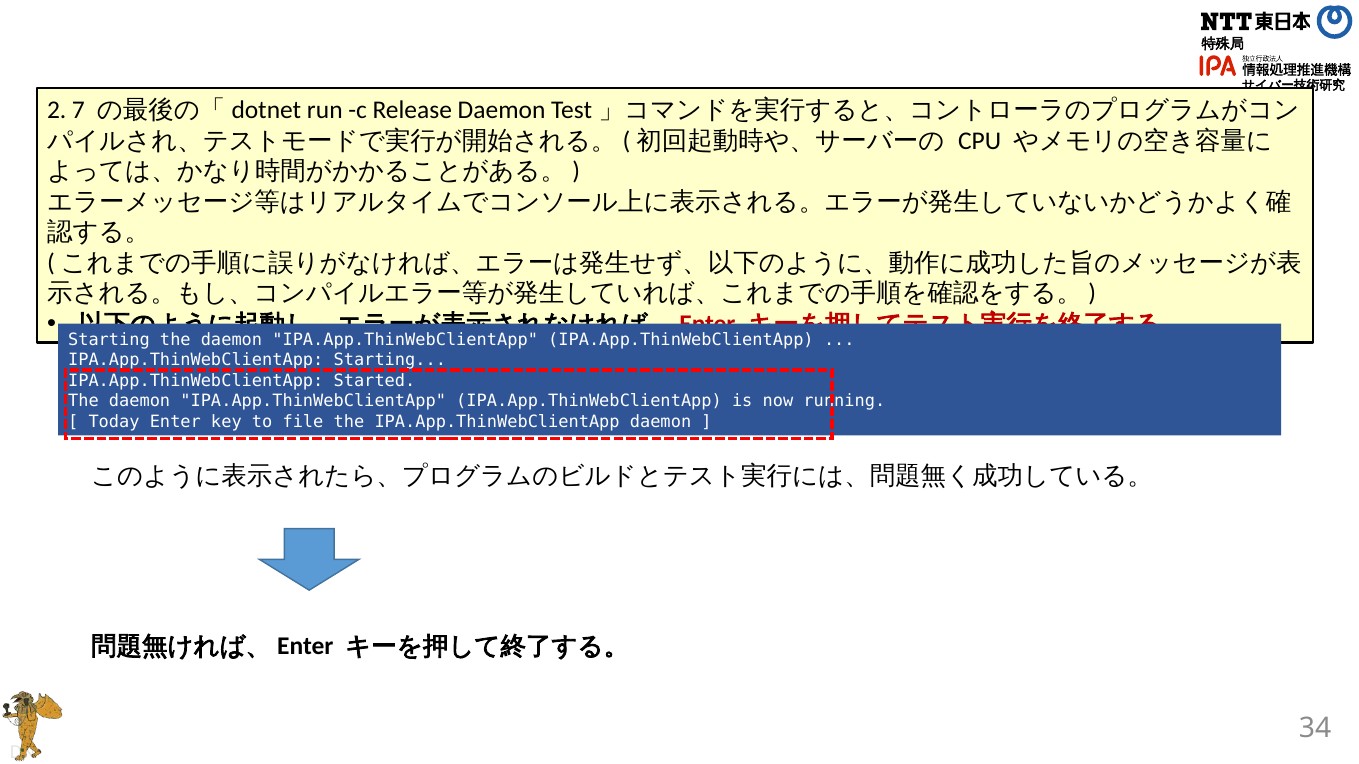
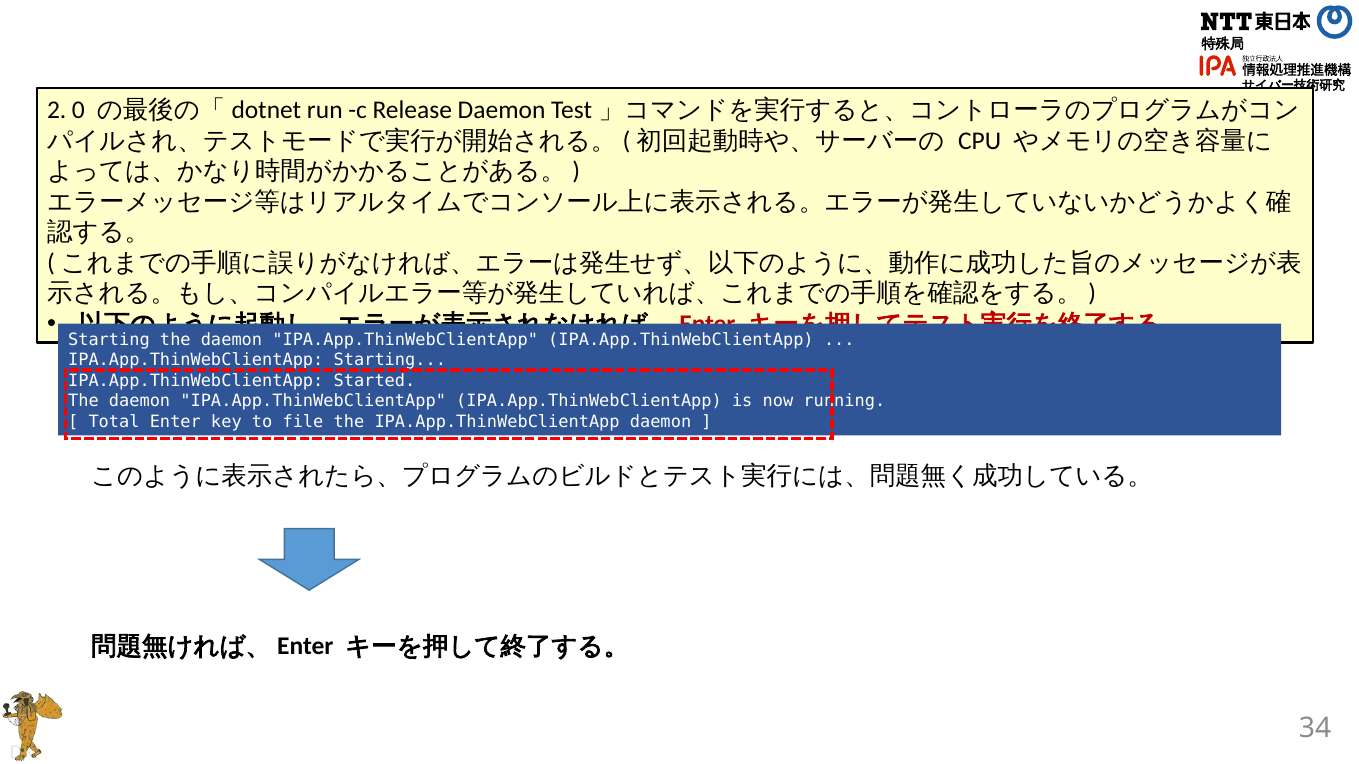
7: 7 -> 0
Today: Today -> Total
